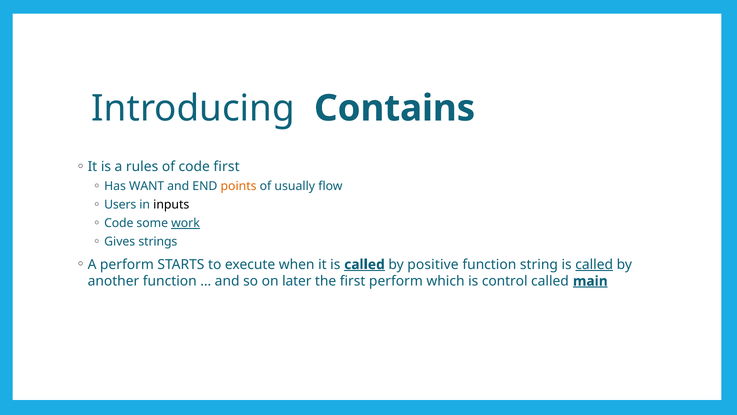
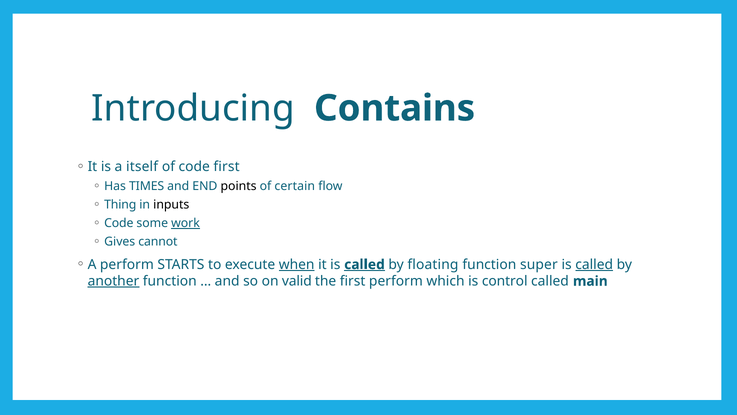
rules: rules -> itself
WANT: WANT -> TIMES
points colour: orange -> black
usually: usually -> certain
Users: Users -> Thing
strings: strings -> cannot
when underline: none -> present
positive: positive -> floating
string: string -> super
another underline: none -> present
later: later -> valid
main underline: present -> none
